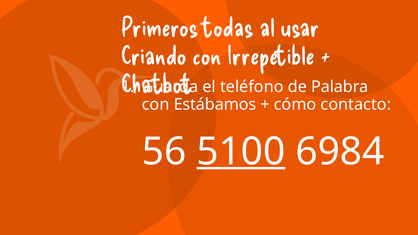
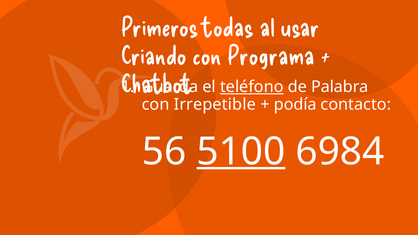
Irrepetible: Irrepetible -> Programa
teléfono underline: none -> present
Estábamos: Estábamos -> Irrepetible
cómo: cómo -> podía
